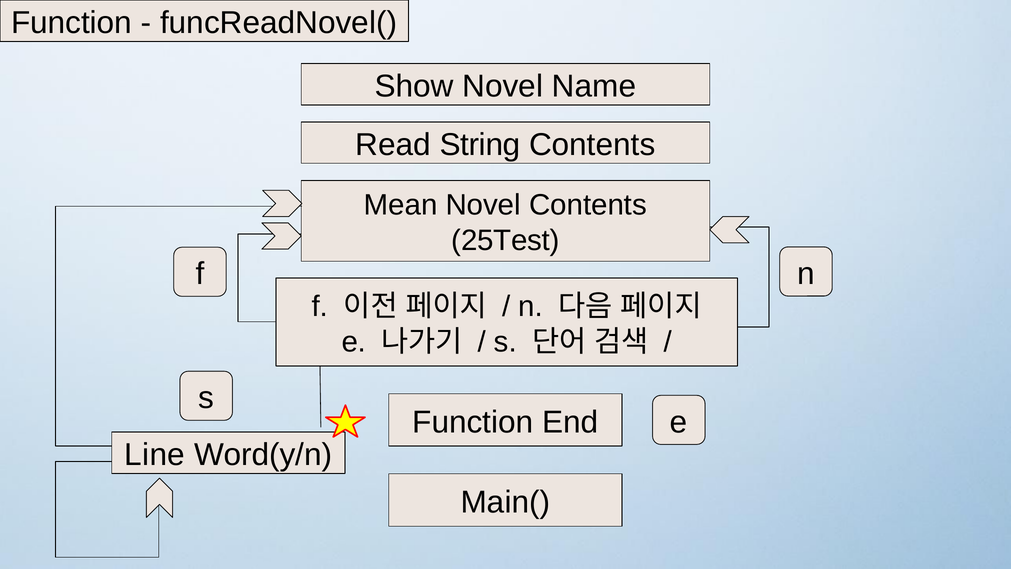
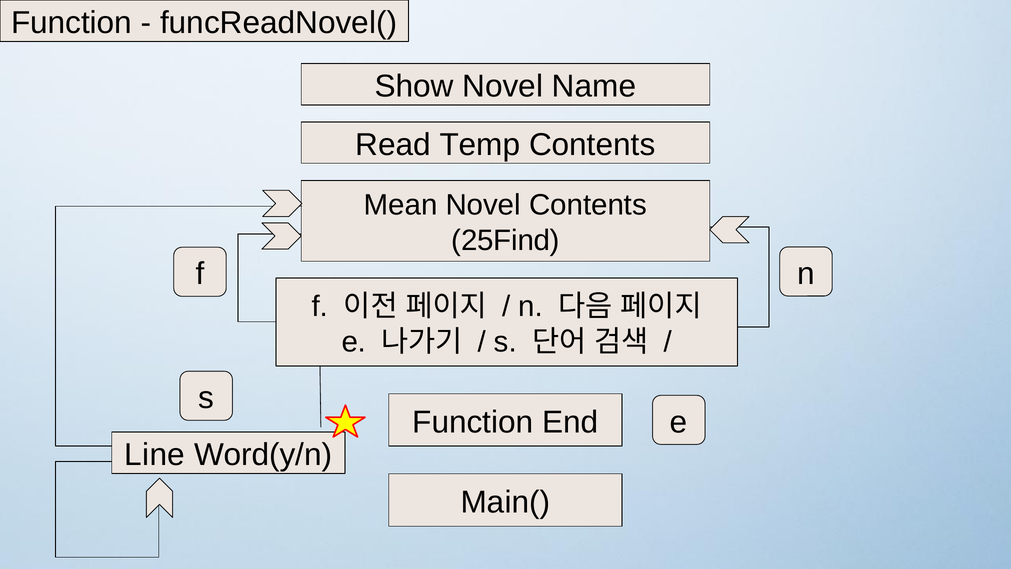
String: String -> Temp
25Test: 25Test -> 25Find
